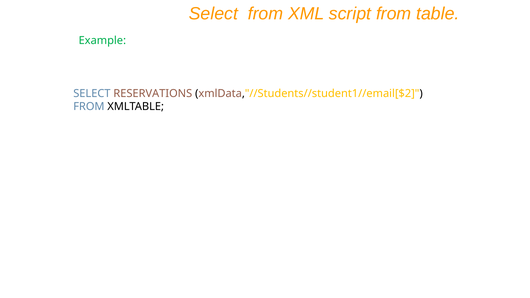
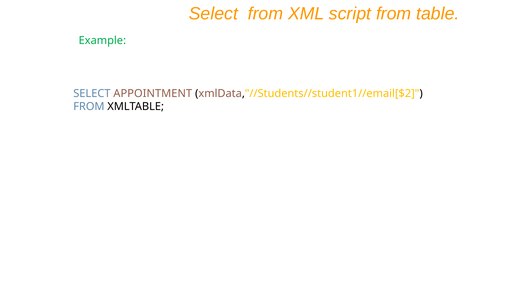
RESERVATIONS: RESERVATIONS -> APPOINTMENT
